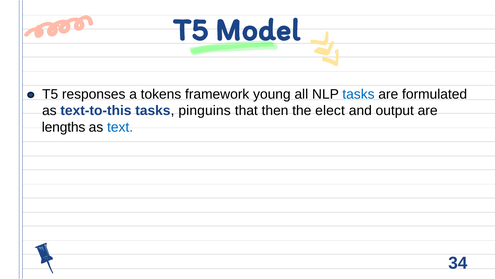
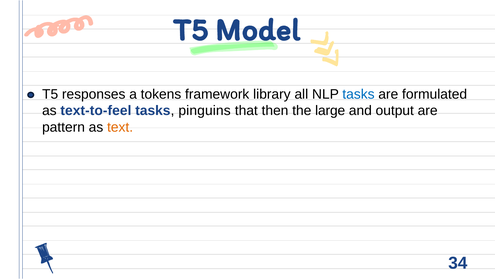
young: young -> library
text-to-this: text-to-this -> text-to-feel
elect: elect -> large
lengths: lengths -> pattern
text colour: blue -> orange
